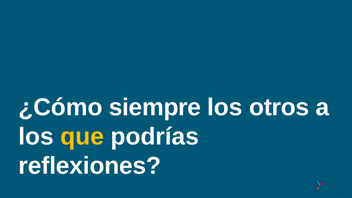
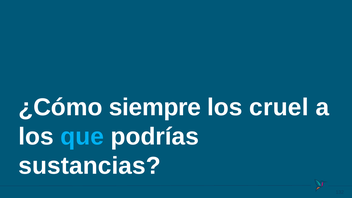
otros: otros -> cruel
que colour: yellow -> light blue
reflexiones: reflexiones -> sustancias
